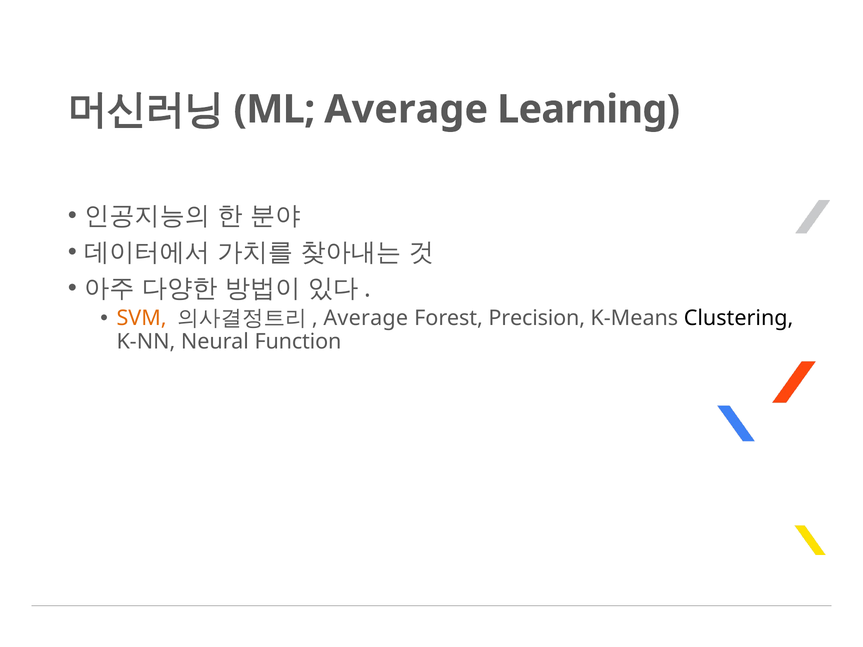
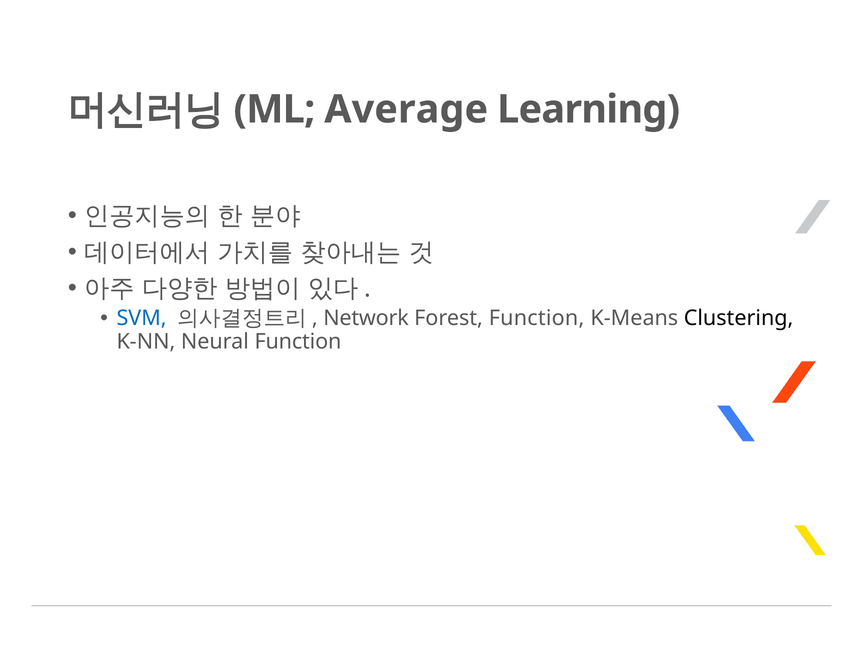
SVM colour: orange -> blue
Average at (366, 318): Average -> Network
Forest Precision: Precision -> Function
